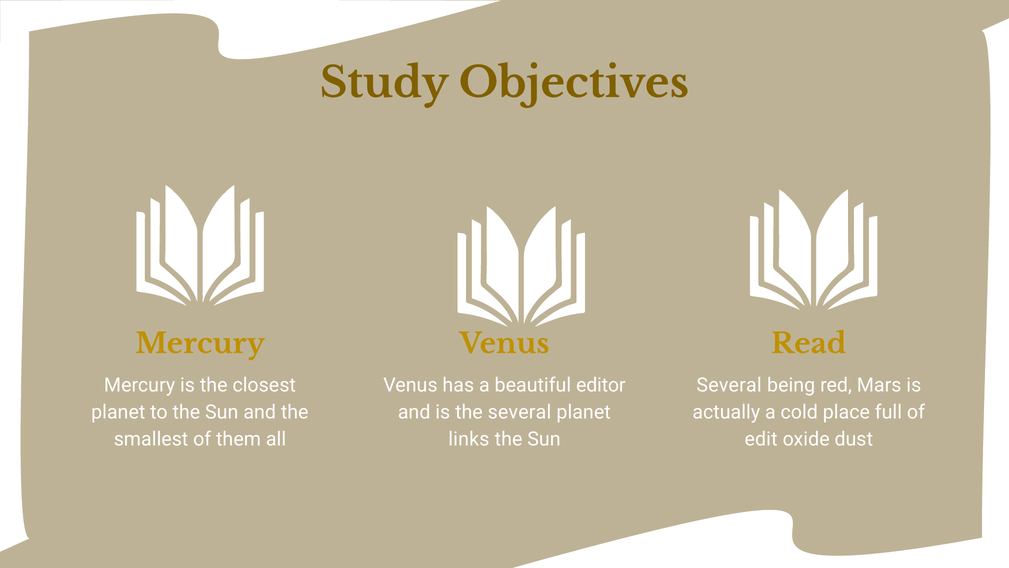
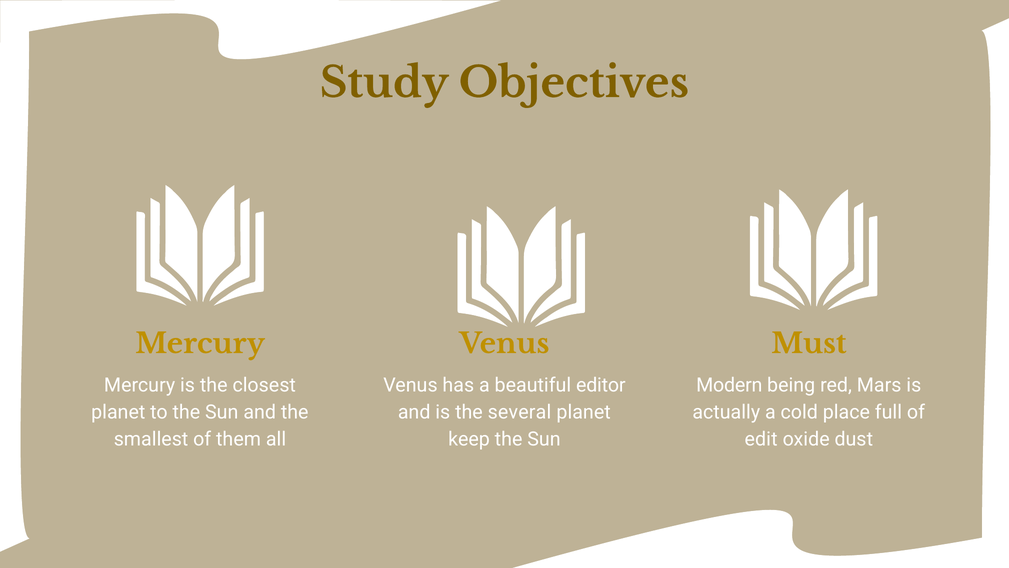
Read: Read -> Must
Several at (729, 385): Several -> Modern
links: links -> keep
